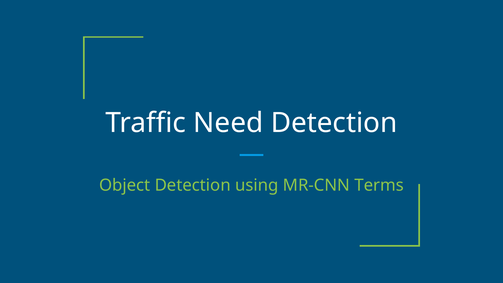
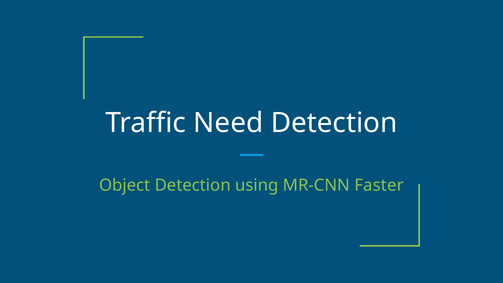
Terms: Terms -> Faster
